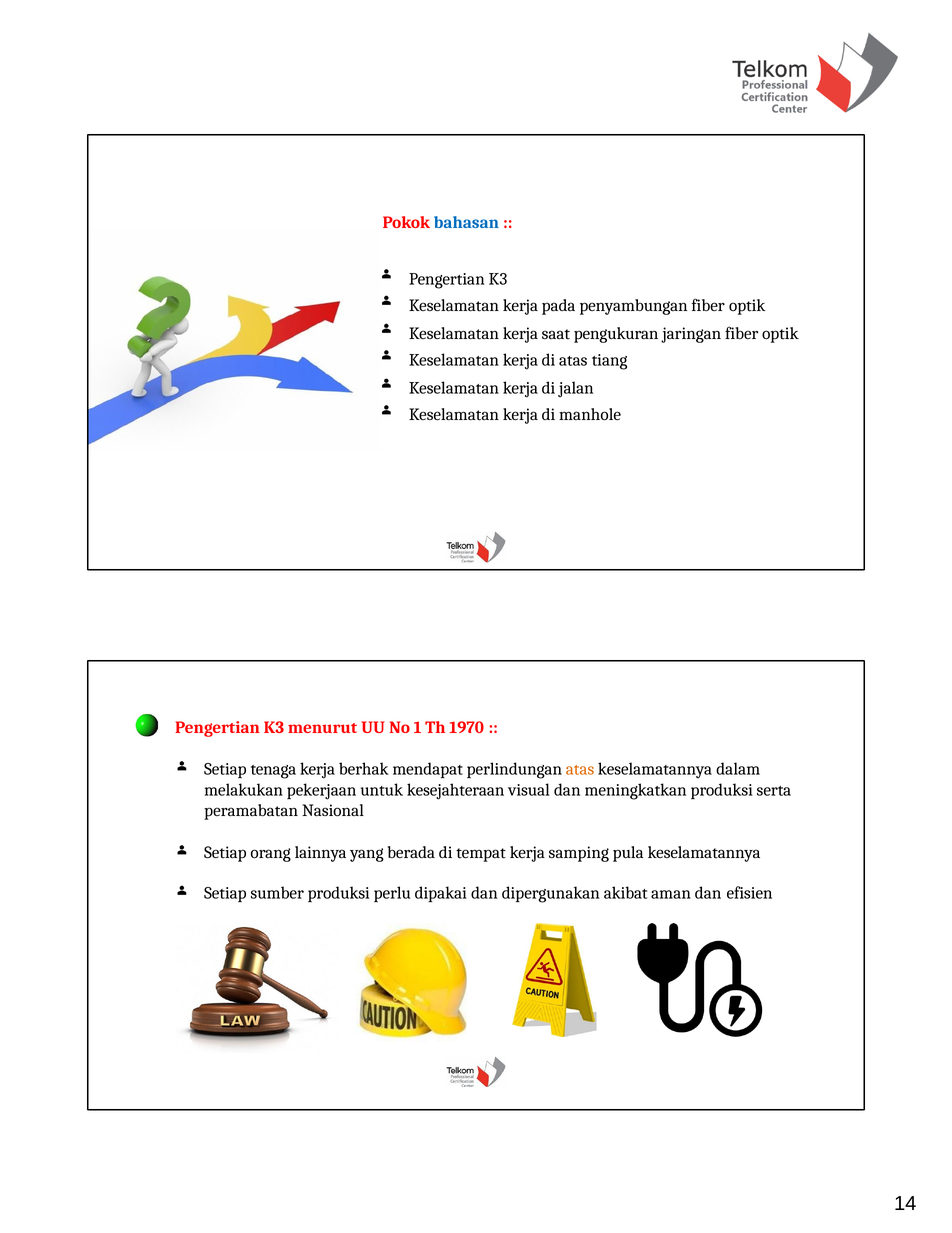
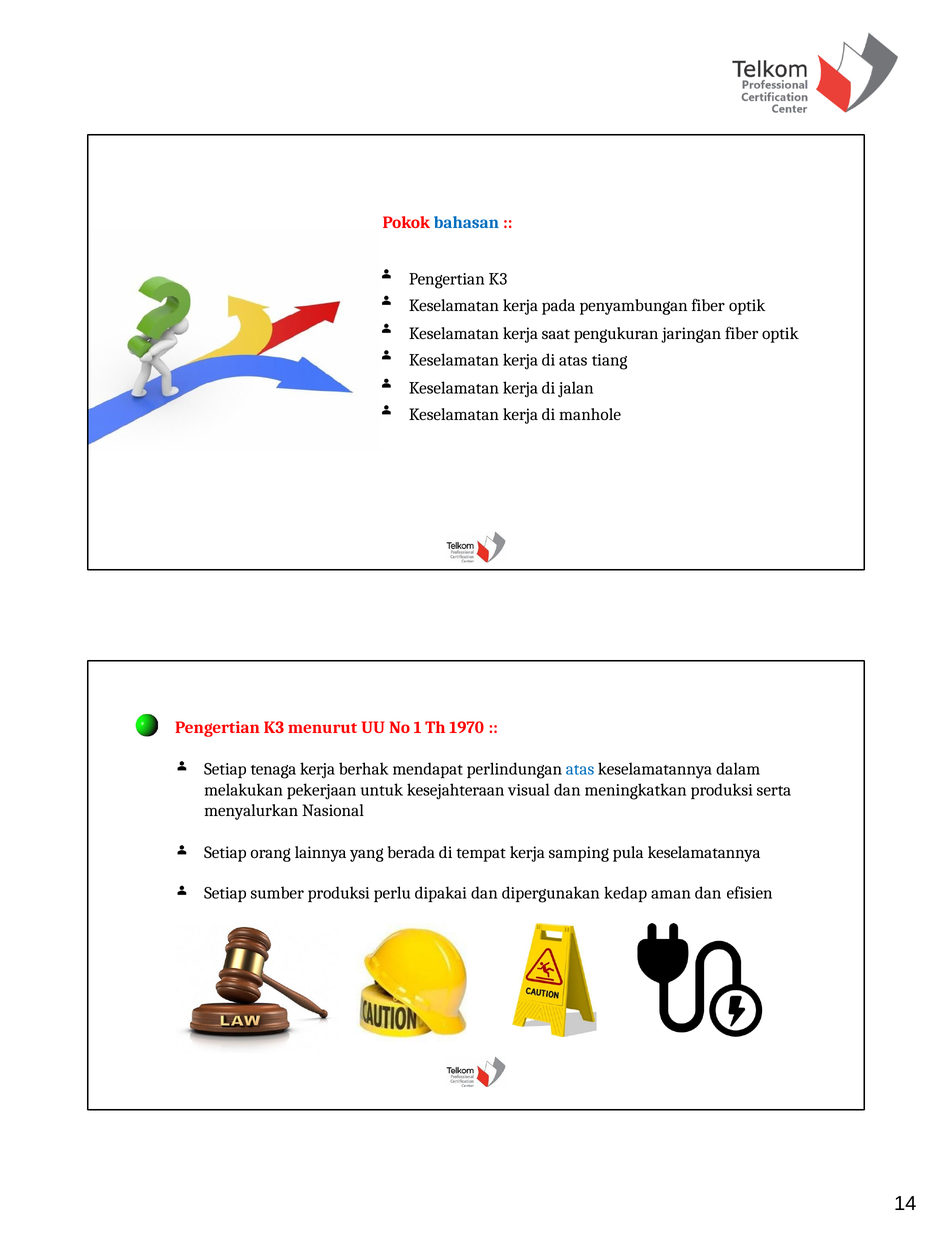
atas at (580, 769) colour: orange -> blue
peramabatan: peramabatan -> menyalurkan
akibat: akibat -> kedap
